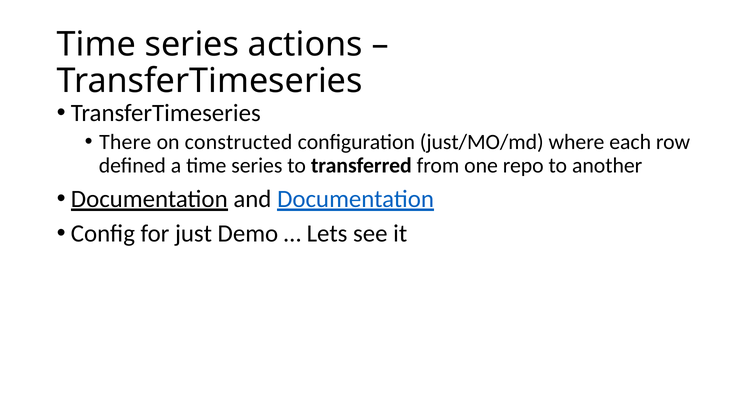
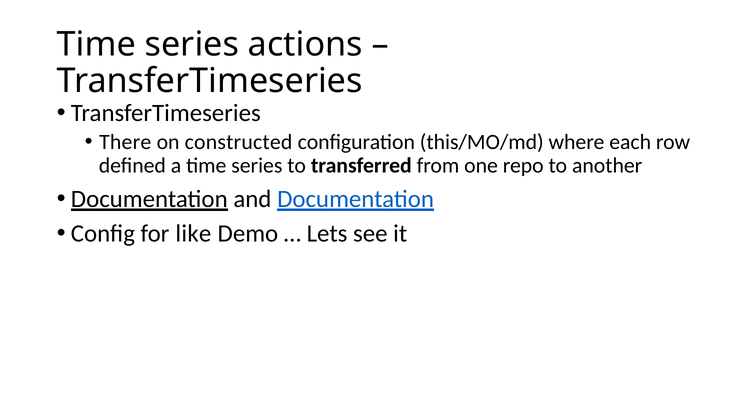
just/MO/md: just/MO/md -> this/MO/md
just: just -> like
